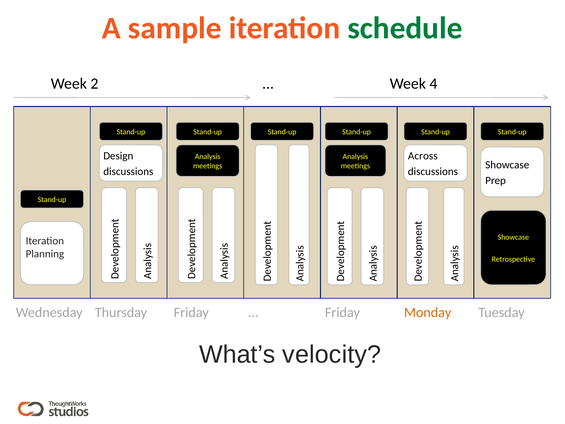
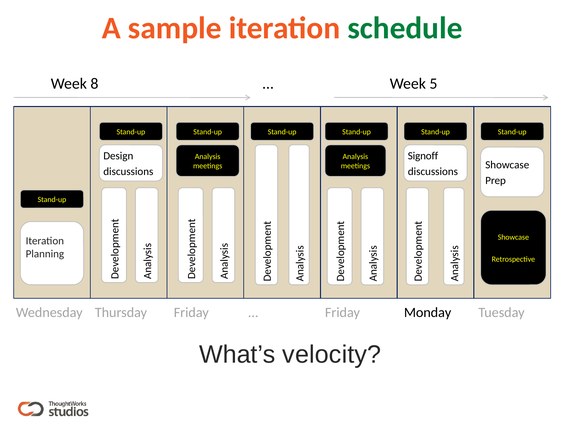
2: 2 -> 8
4: 4 -> 5
Across: Across -> Signoff
Monday colour: orange -> black
